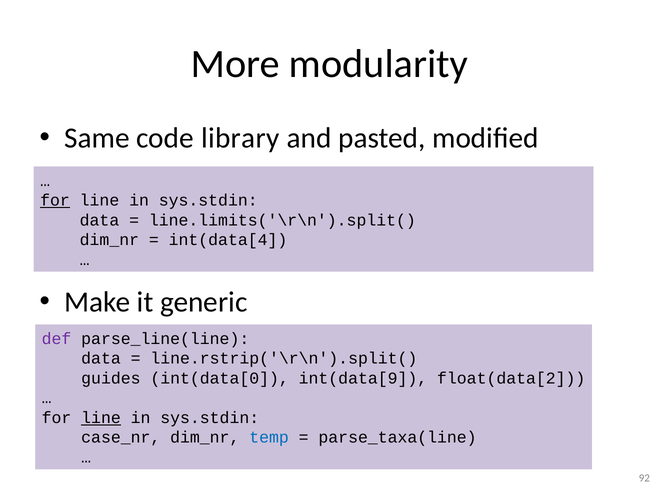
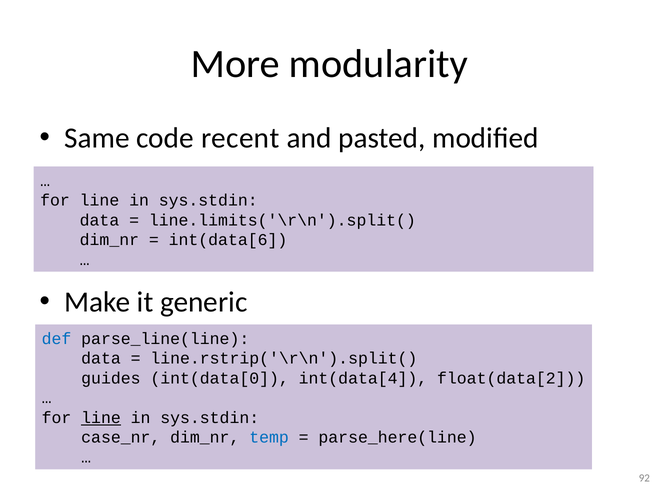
library: library -> recent
for at (55, 201) underline: present -> none
int(data[4: int(data[4 -> int(data[6
def colour: purple -> blue
int(data[9: int(data[9 -> int(data[4
parse_taxa(line: parse_taxa(line -> parse_here(line
